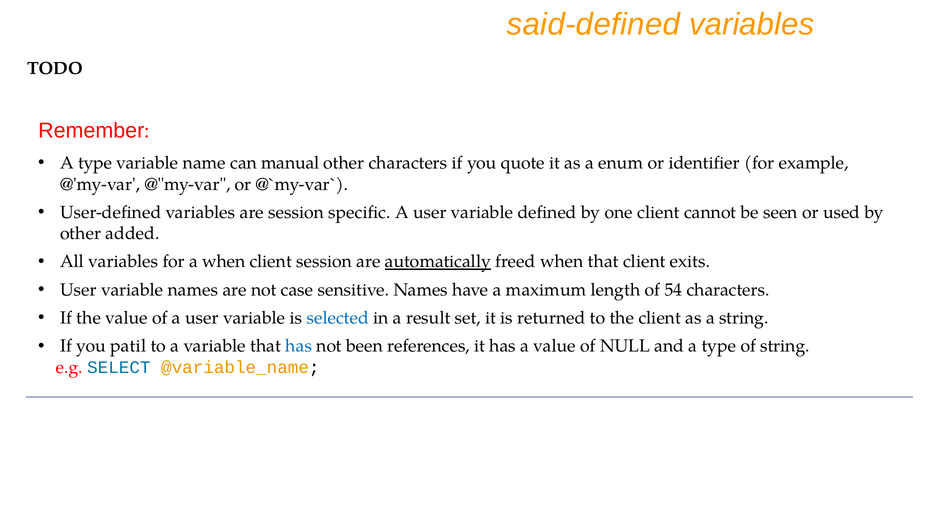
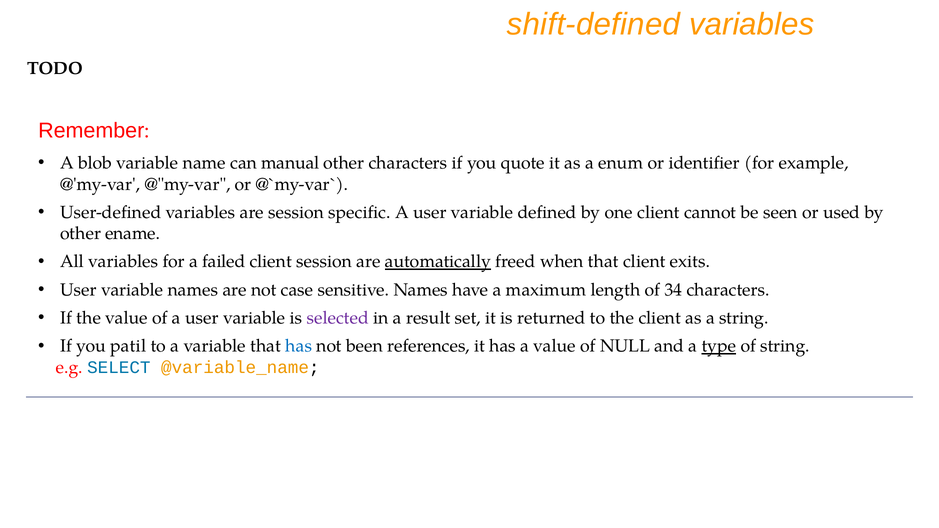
said-defined: said-defined -> shift-defined
type at (95, 163): type -> blob
added: added -> ename
a when: when -> failed
54: 54 -> 34
selected colour: blue -> purple
type at (719, 346) underline: none -> present
